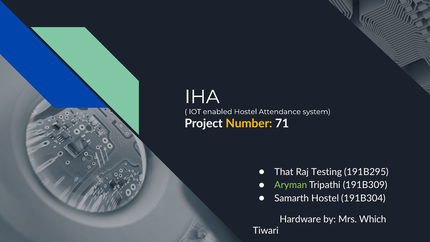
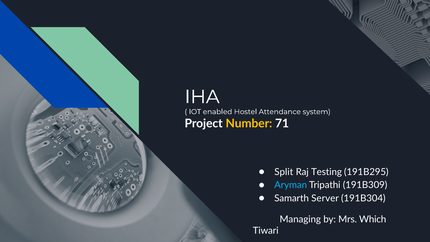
That: That -> Split
Aryman colour: light green -> light blue
Samarth Hostel: Hostel -> Server
Hardware: Hardware -> Managing
